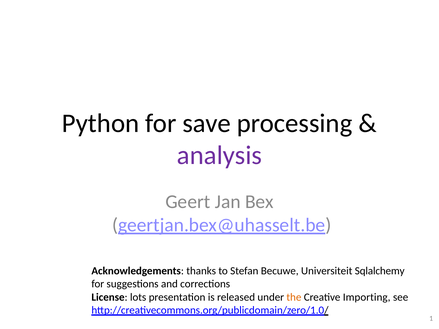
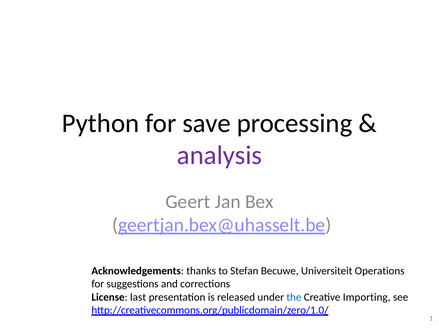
Sqlalchemy: Sqlalchemy -> Operations
lots: lots -> last
the colour: orange -> blue
